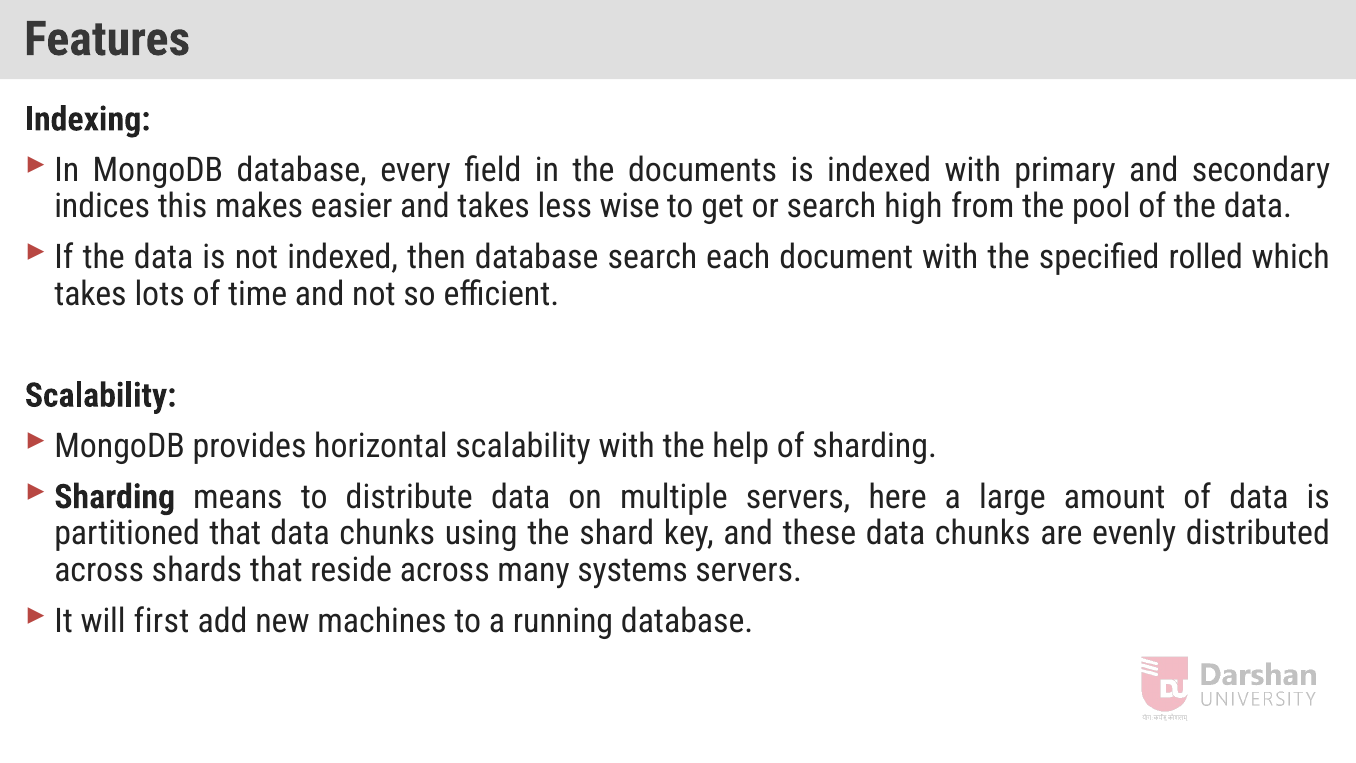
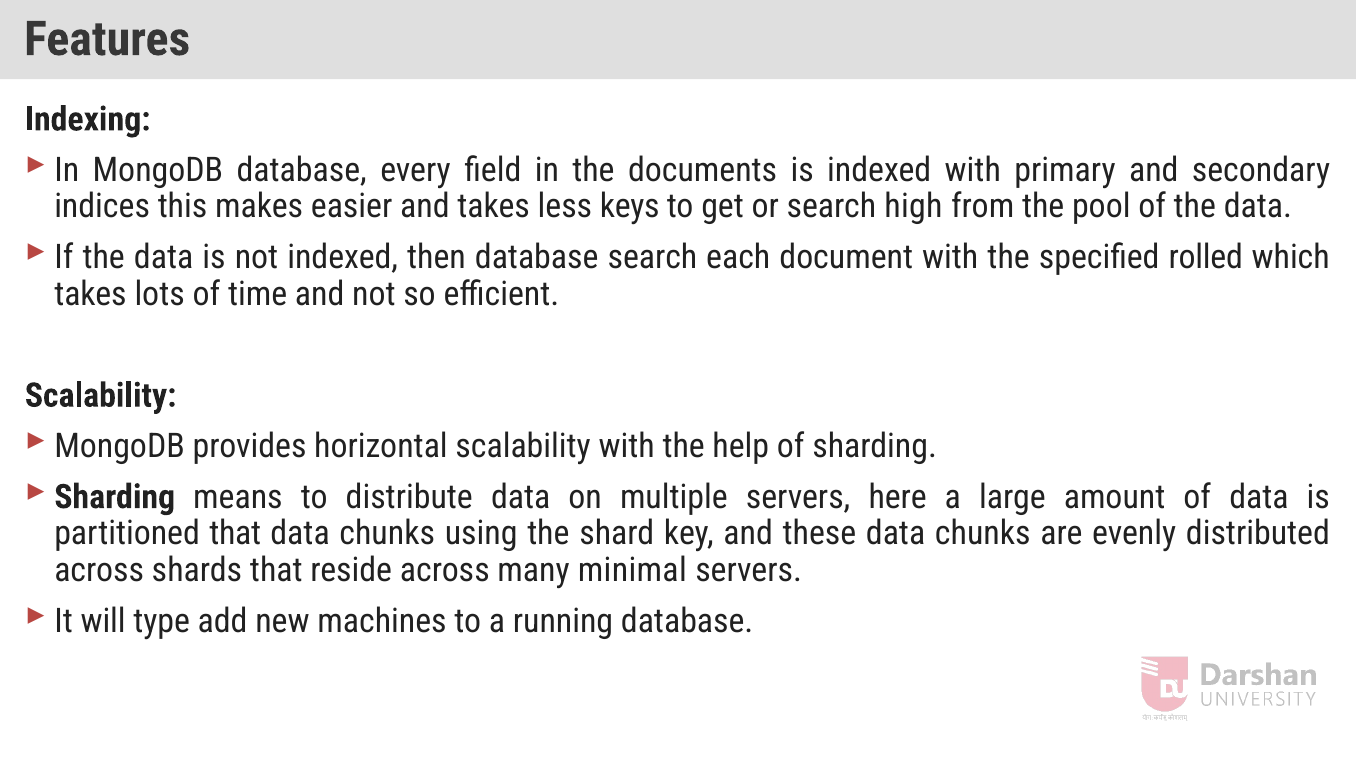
wise: wise -> keys
systems: systems -> minimal
first: first -> type
